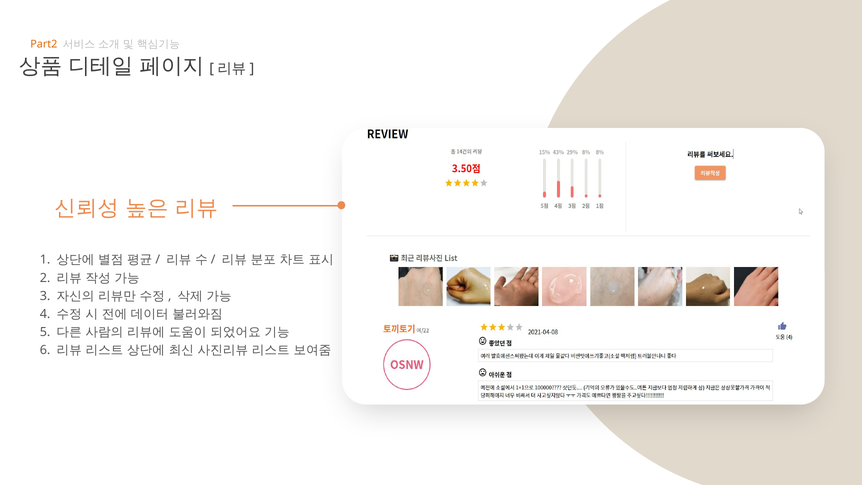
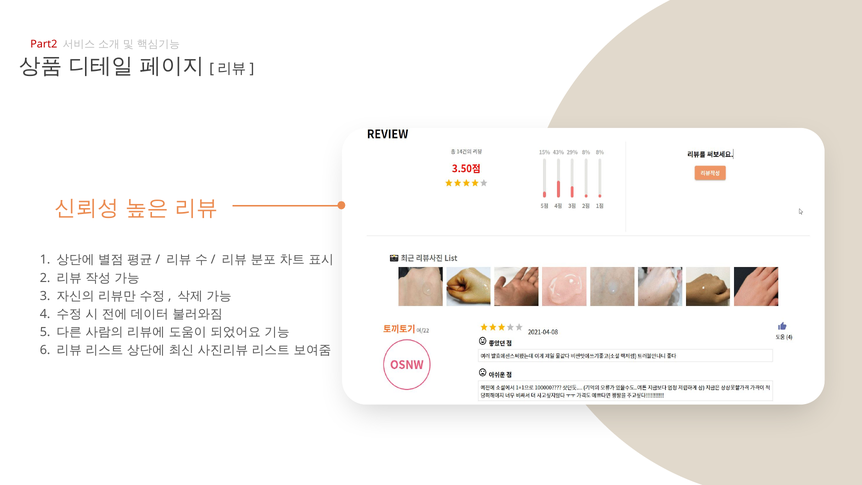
Part2 colour: orange -> red
